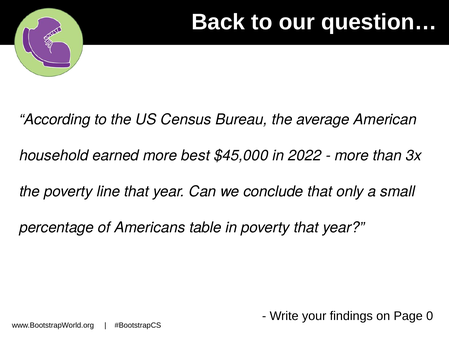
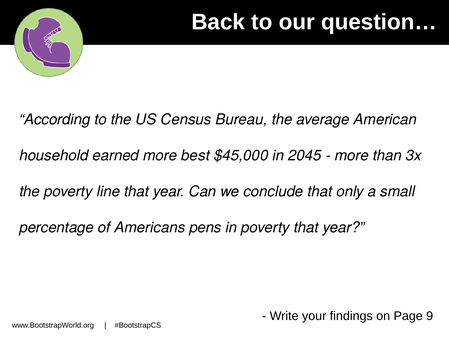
2022: 2022 -> 2045
table: table -> pens
0: 0 -> 9
